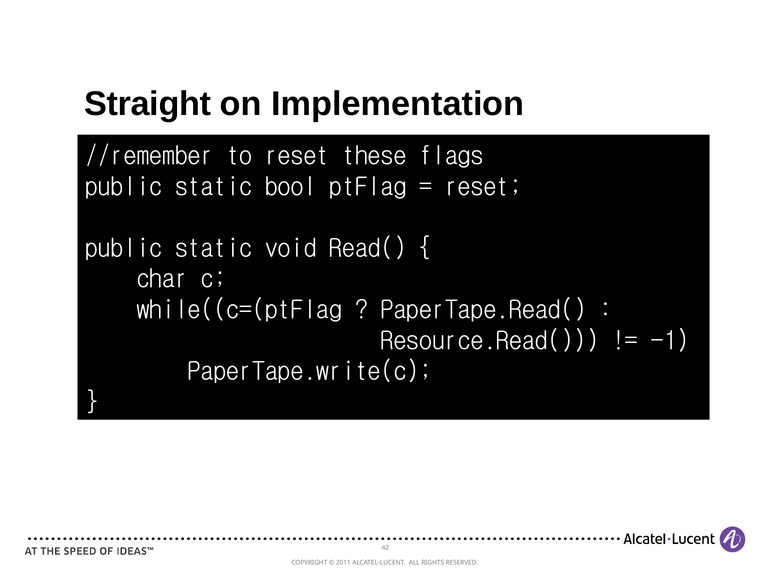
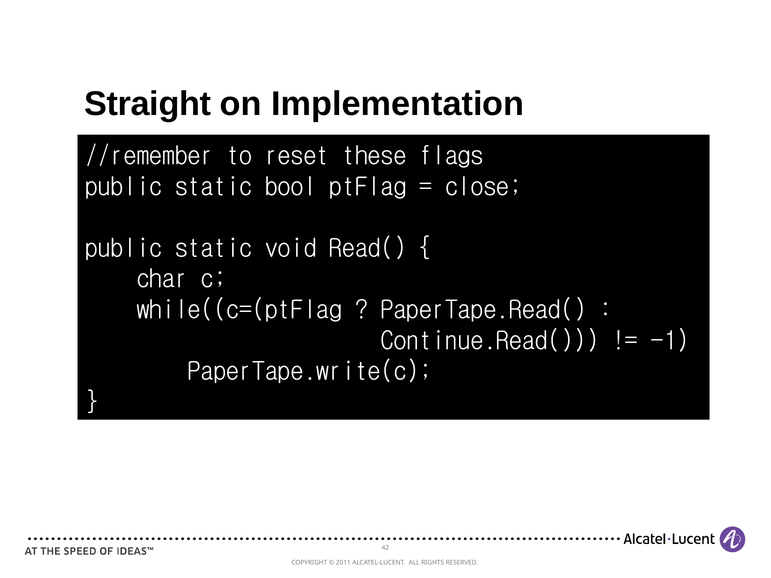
reset at (484, 187): reset -> close
Resource.Read(: Resource.Read( -> Continue.Read(
